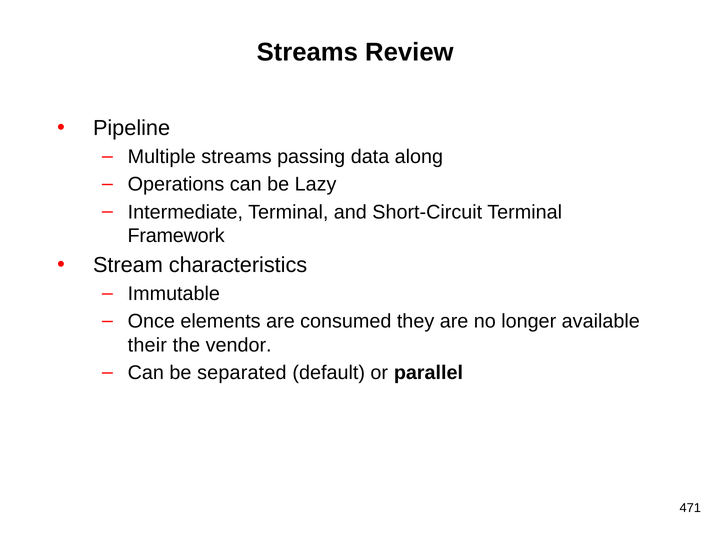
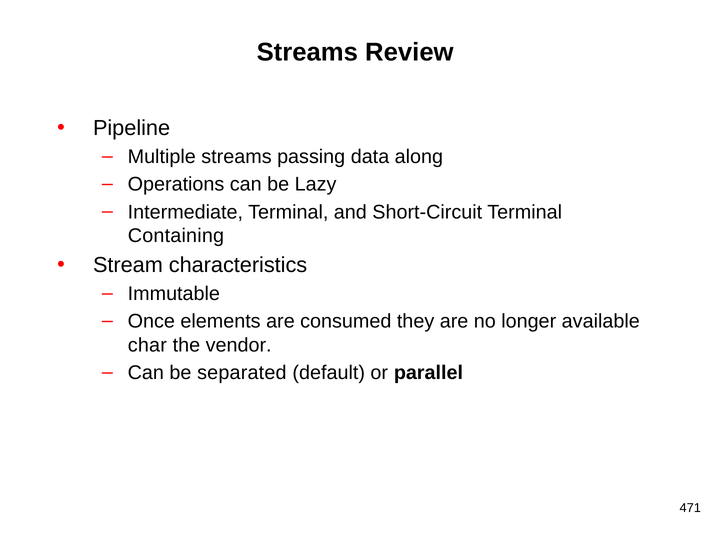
Framework: Framework -> Containing
their: their -> char
